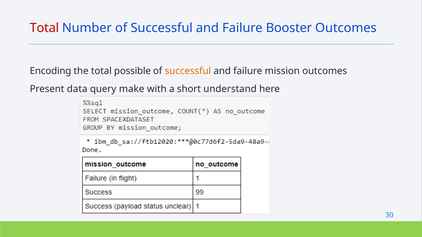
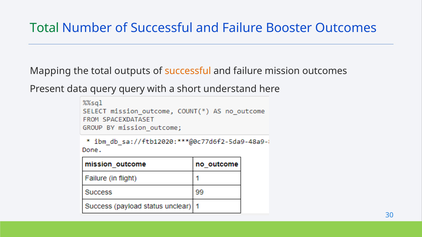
Total at (44, 28) colour: red -> green
Encoding: Encoding -> Mapping
possible: possible -> outputs
query make: make -> query
